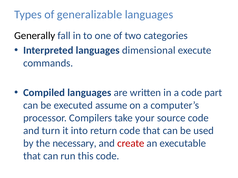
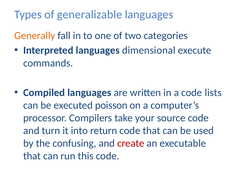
Generally colour: black -> orange
part: part -> lists
assume: assume -> poisson
necessary: necessary -> confusing
